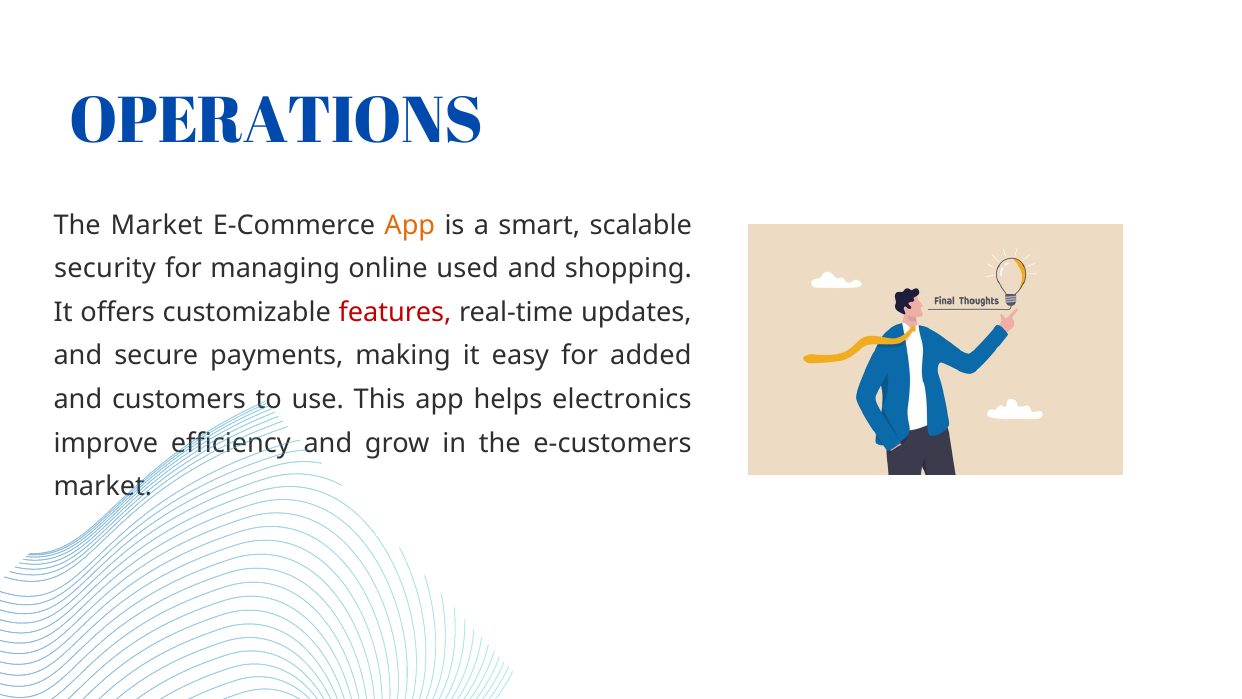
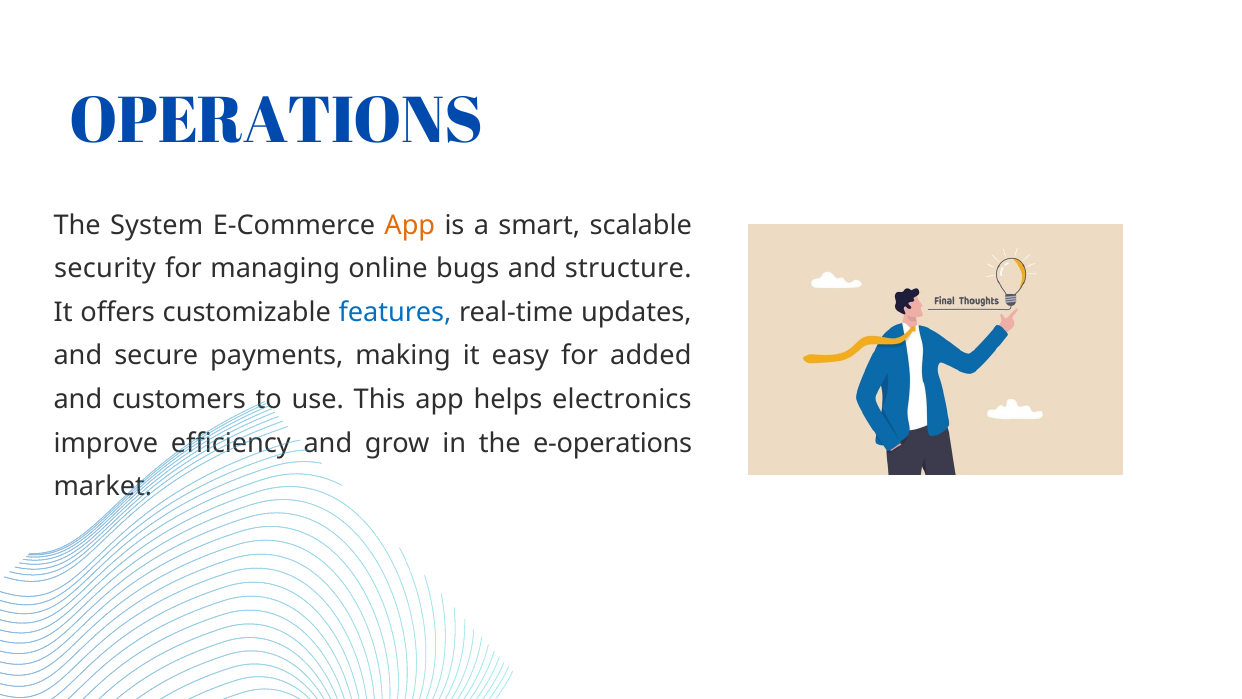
The Market: Market -> System
used: used -> bugs
shopping: shopping -> structure
features colour: red -> blue
e-customers: e-customers -> e-operations
